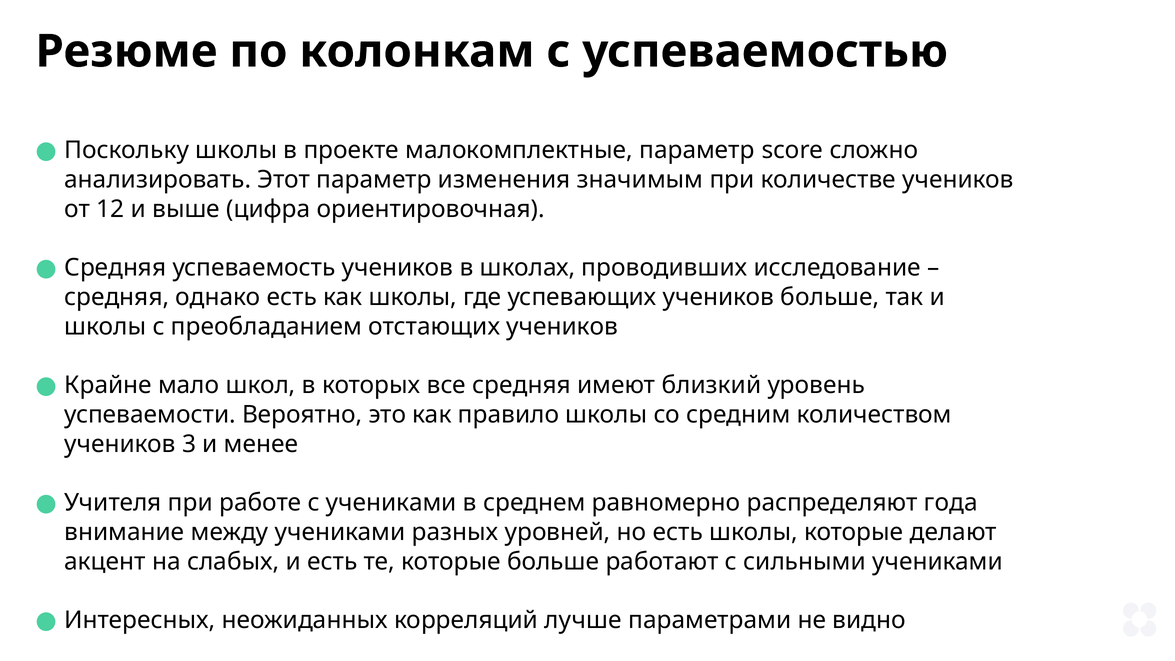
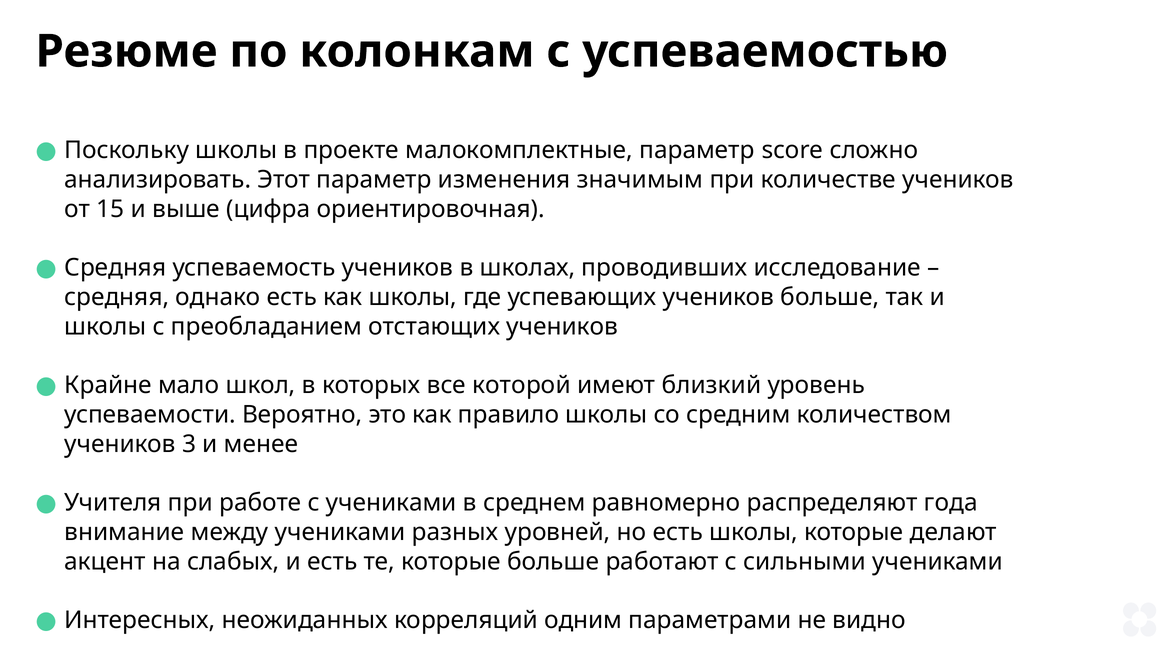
12: 12 -> 15
все средняя: средняя -> которой
лучше: лучше -> одним
